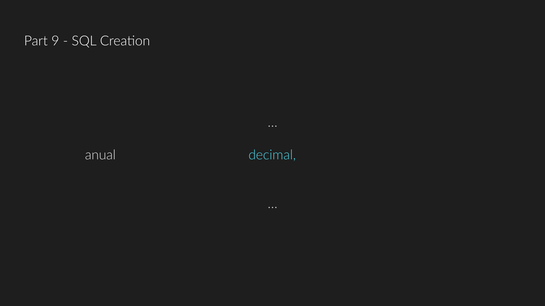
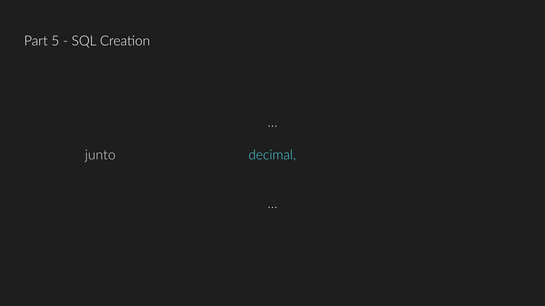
9: 9 -> 5
anual: anual -> junto
